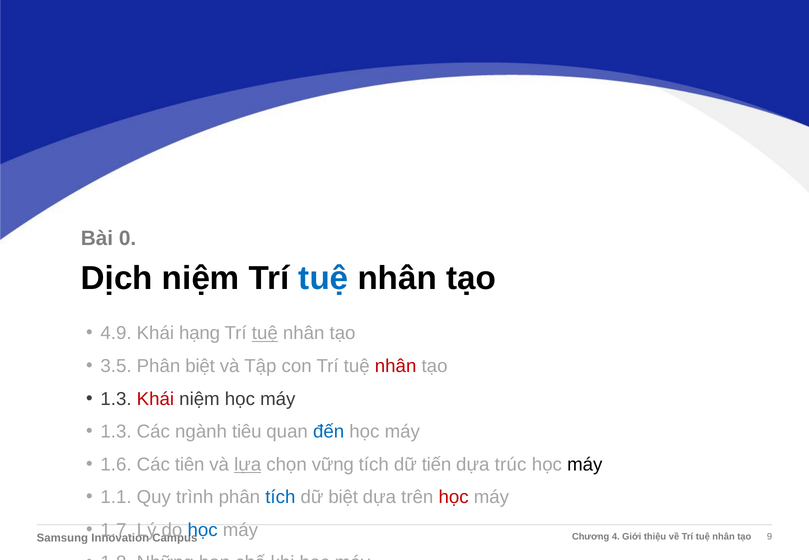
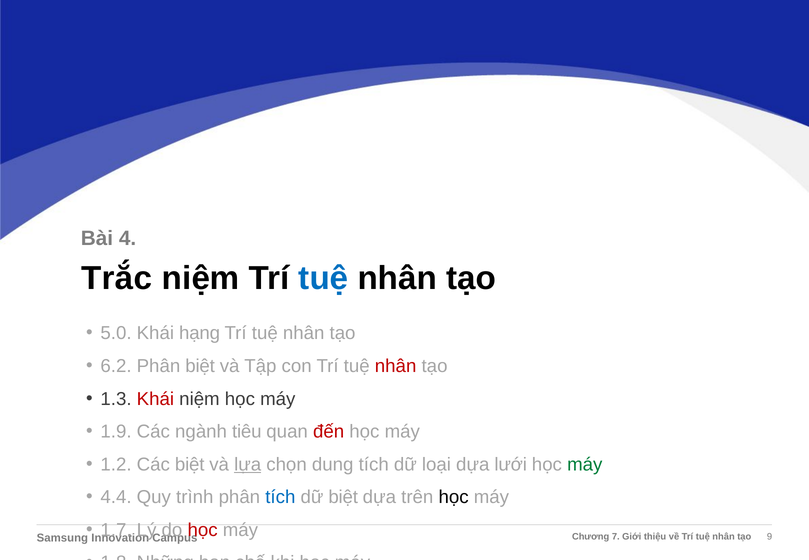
0: 0 -> 4
Dịch: Dịch -> Trắc
4.9: 4.9 -> 5.0
tuệ at (265, 333) underline: present -> none
3.5: 3.5 -> 6.2
1.3 at (116, 432): 1.3 -> 1.9
đến colour: blue -> red
1.6: 1.6 -> 1.2
Các tiên: tiên -> biệt
vững: vững -> dung
tiến: tiến -> loại
trúc: trúc -> lưới
máy at (585, 465) colour: black -> green
1.1: 1.1 -> 4.4
học at (454, 497) colour: red -> black
học at (203, 530) colour: blue -> red
4: 4 -> 7
